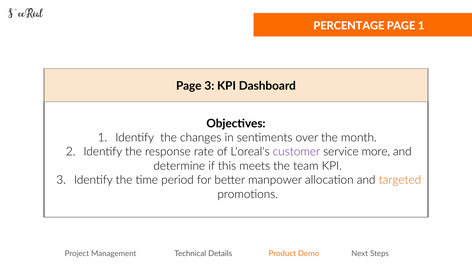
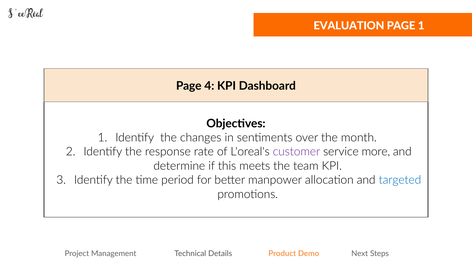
PERCENTAGE: PERCENTAGE -> EVALUATION
Page 3: 3 -> 4
targeted colour: orange -> blue
